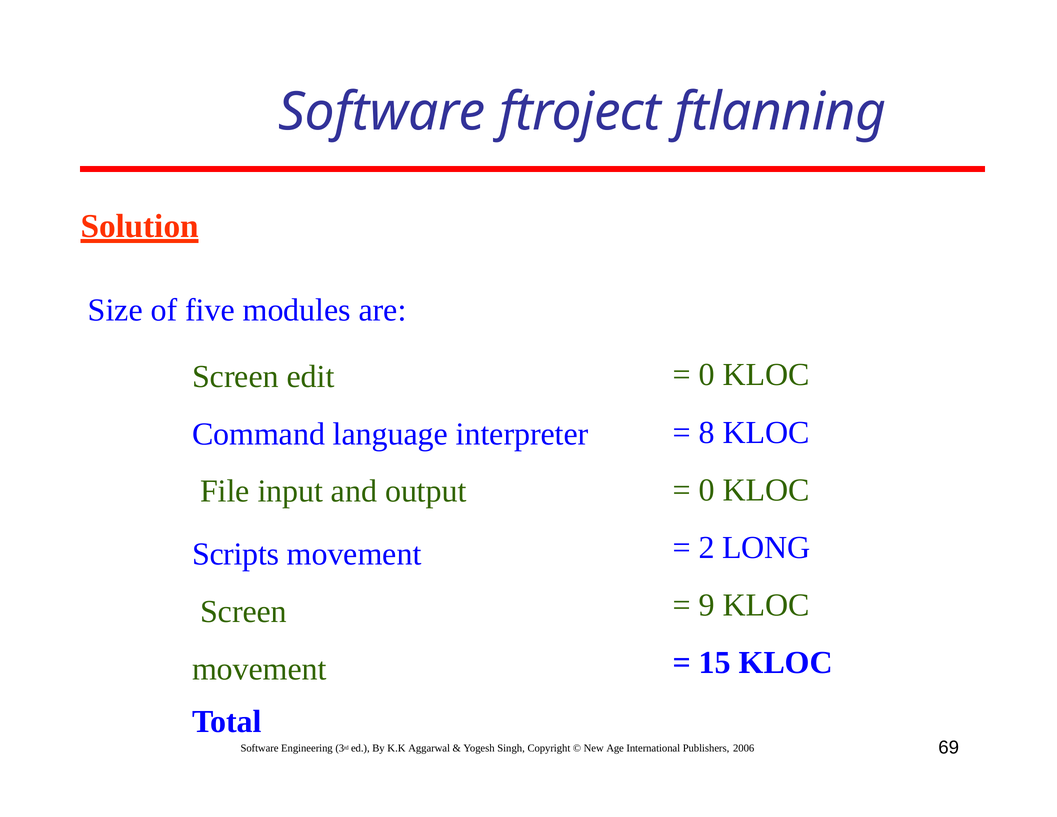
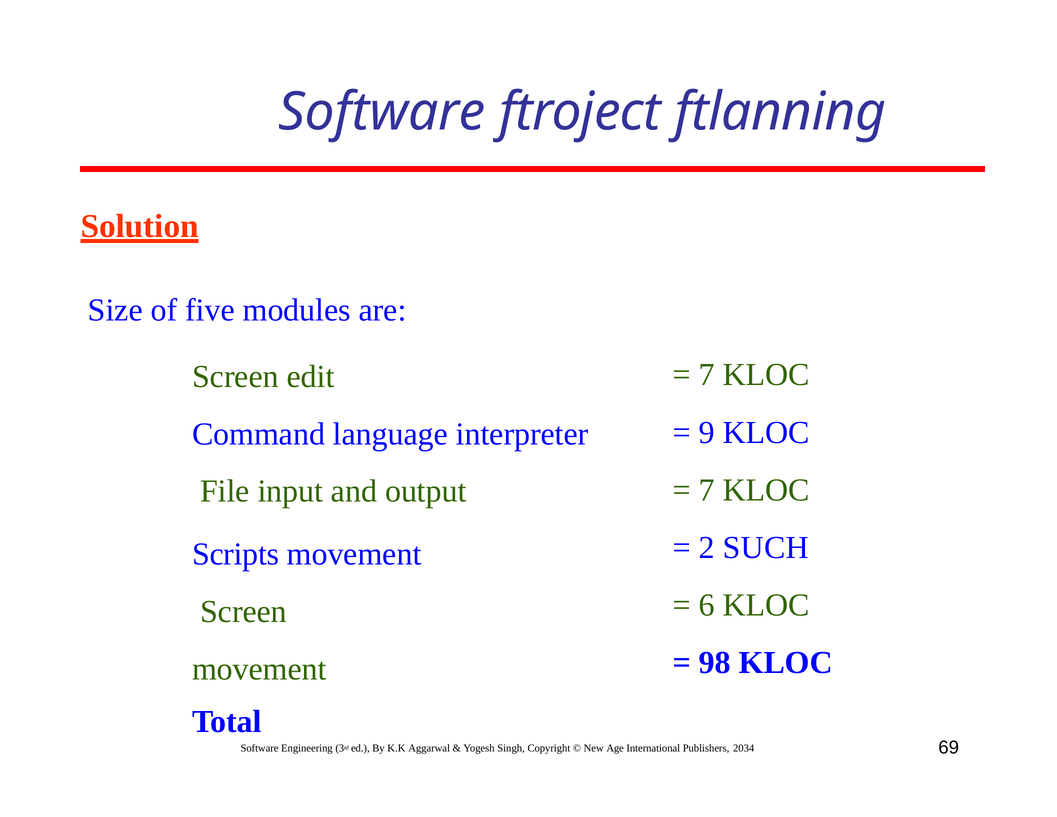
0 at (707, 375): 0 -> 7
8: 8 -> 9
0 at (707, 490): 0 -> 7
LONG: LONG -> SUCH
9: 9 -> 6
15: 15 -> 98
2006: 2006 -> 2034
